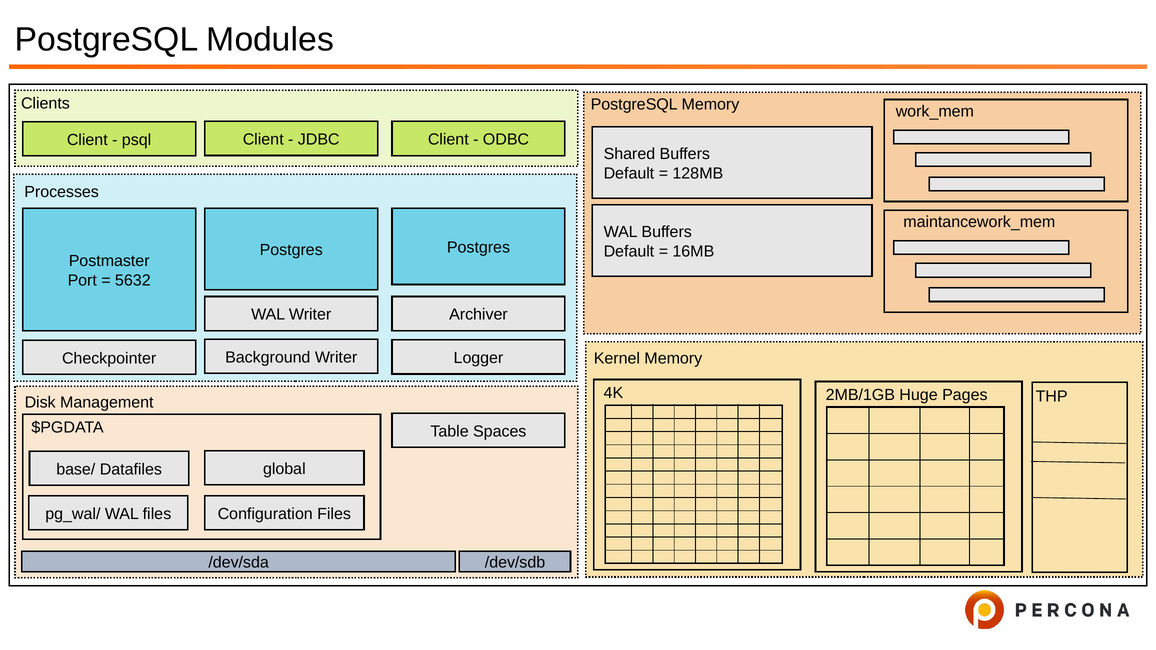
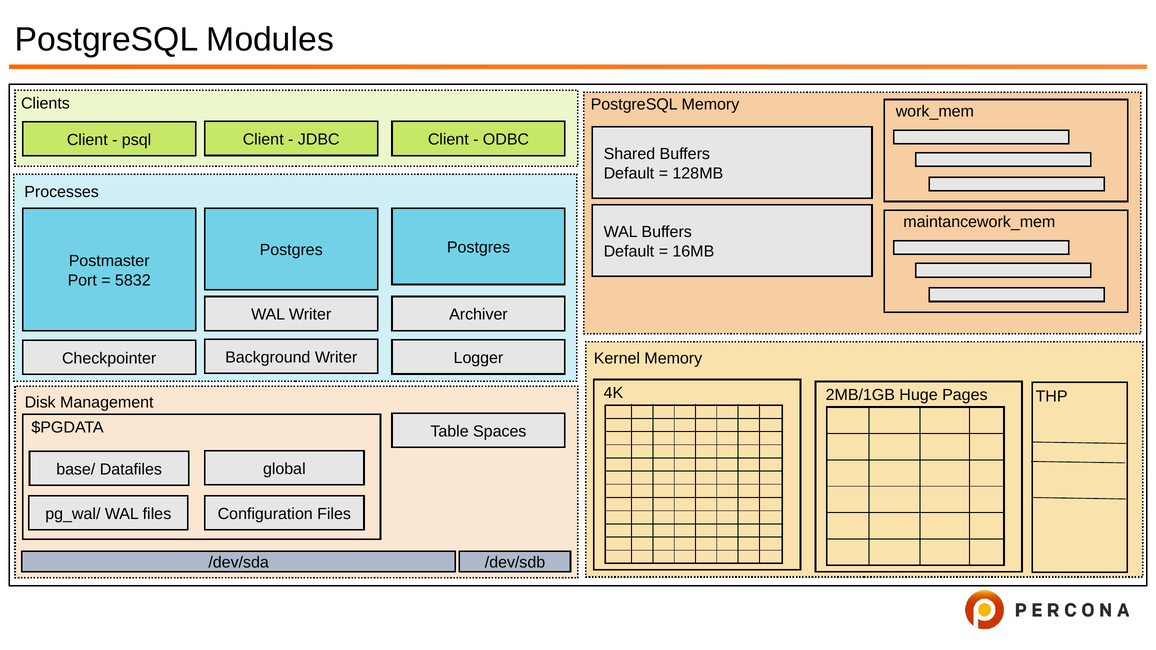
5632: 5632 -> 5832
